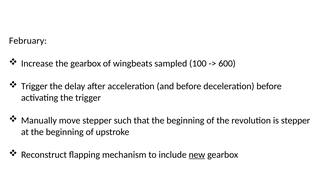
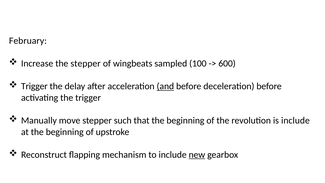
the gearbox: gearbox -> stepper
and underline: none -> present
is stepper: stepper -> include
